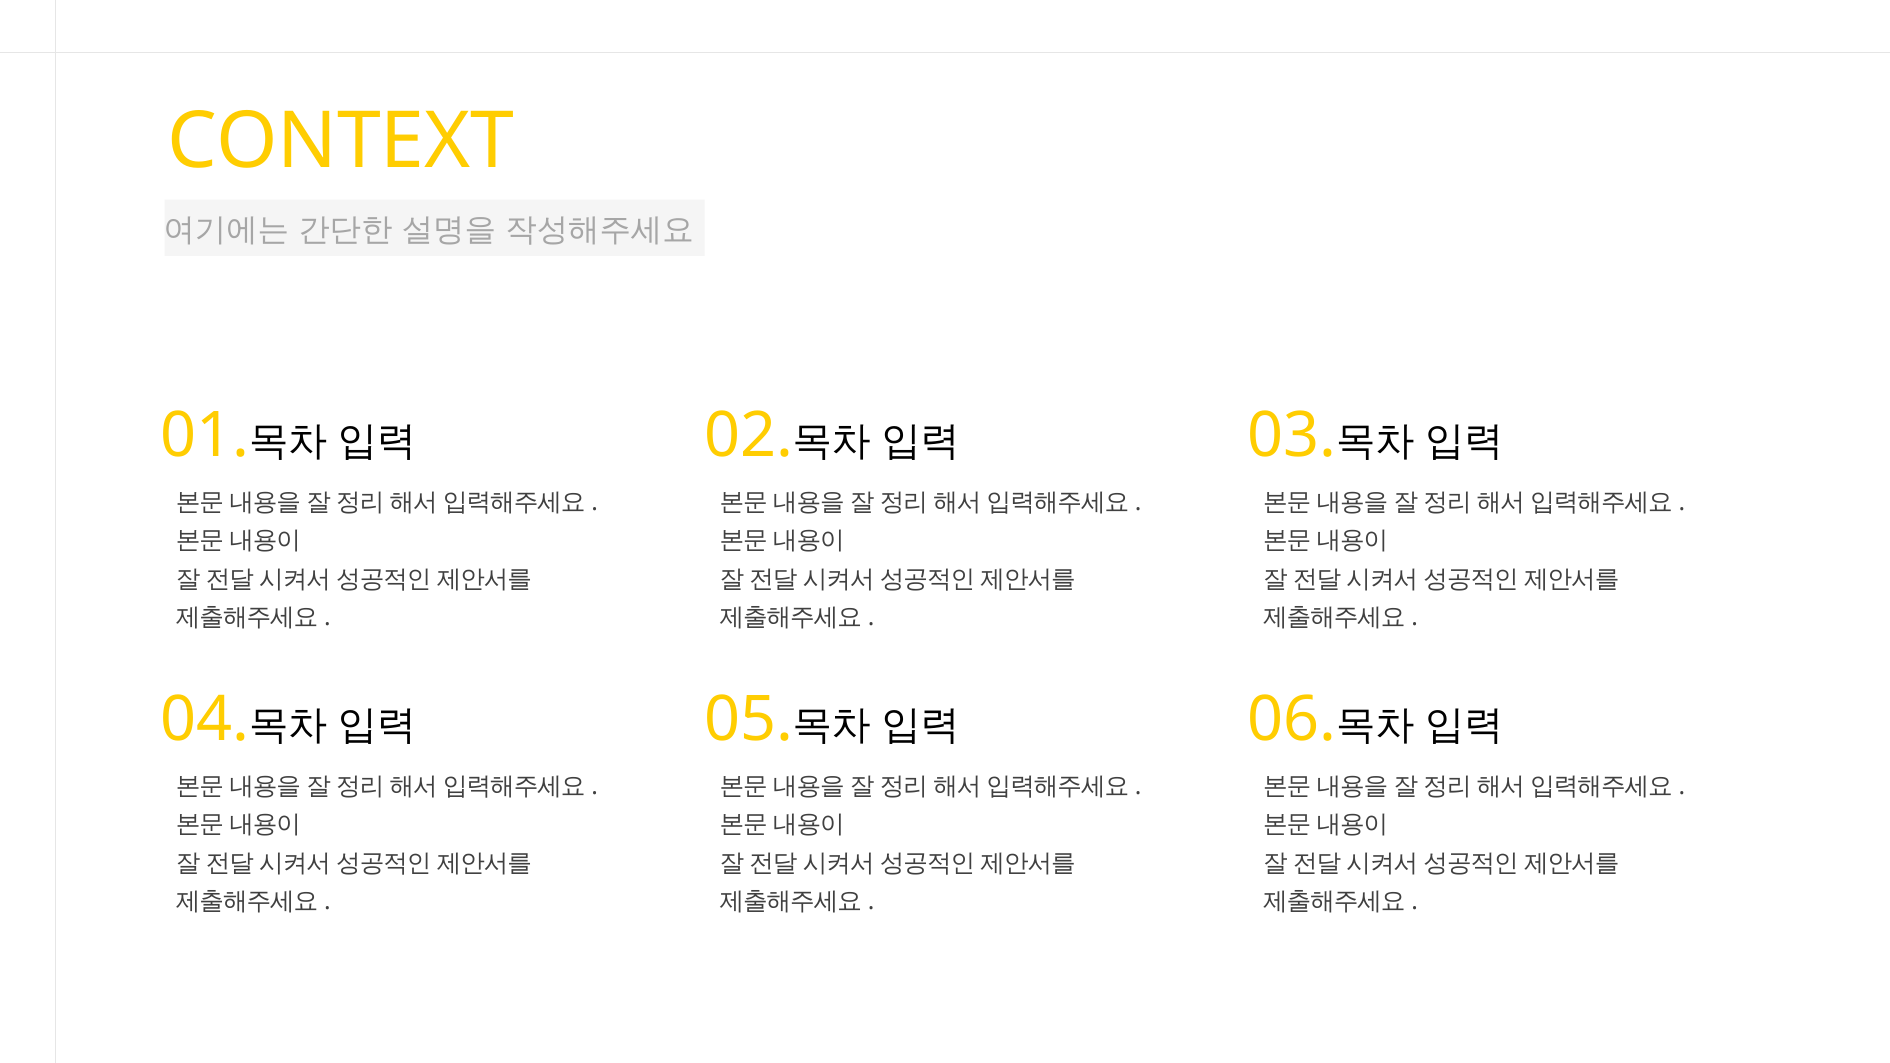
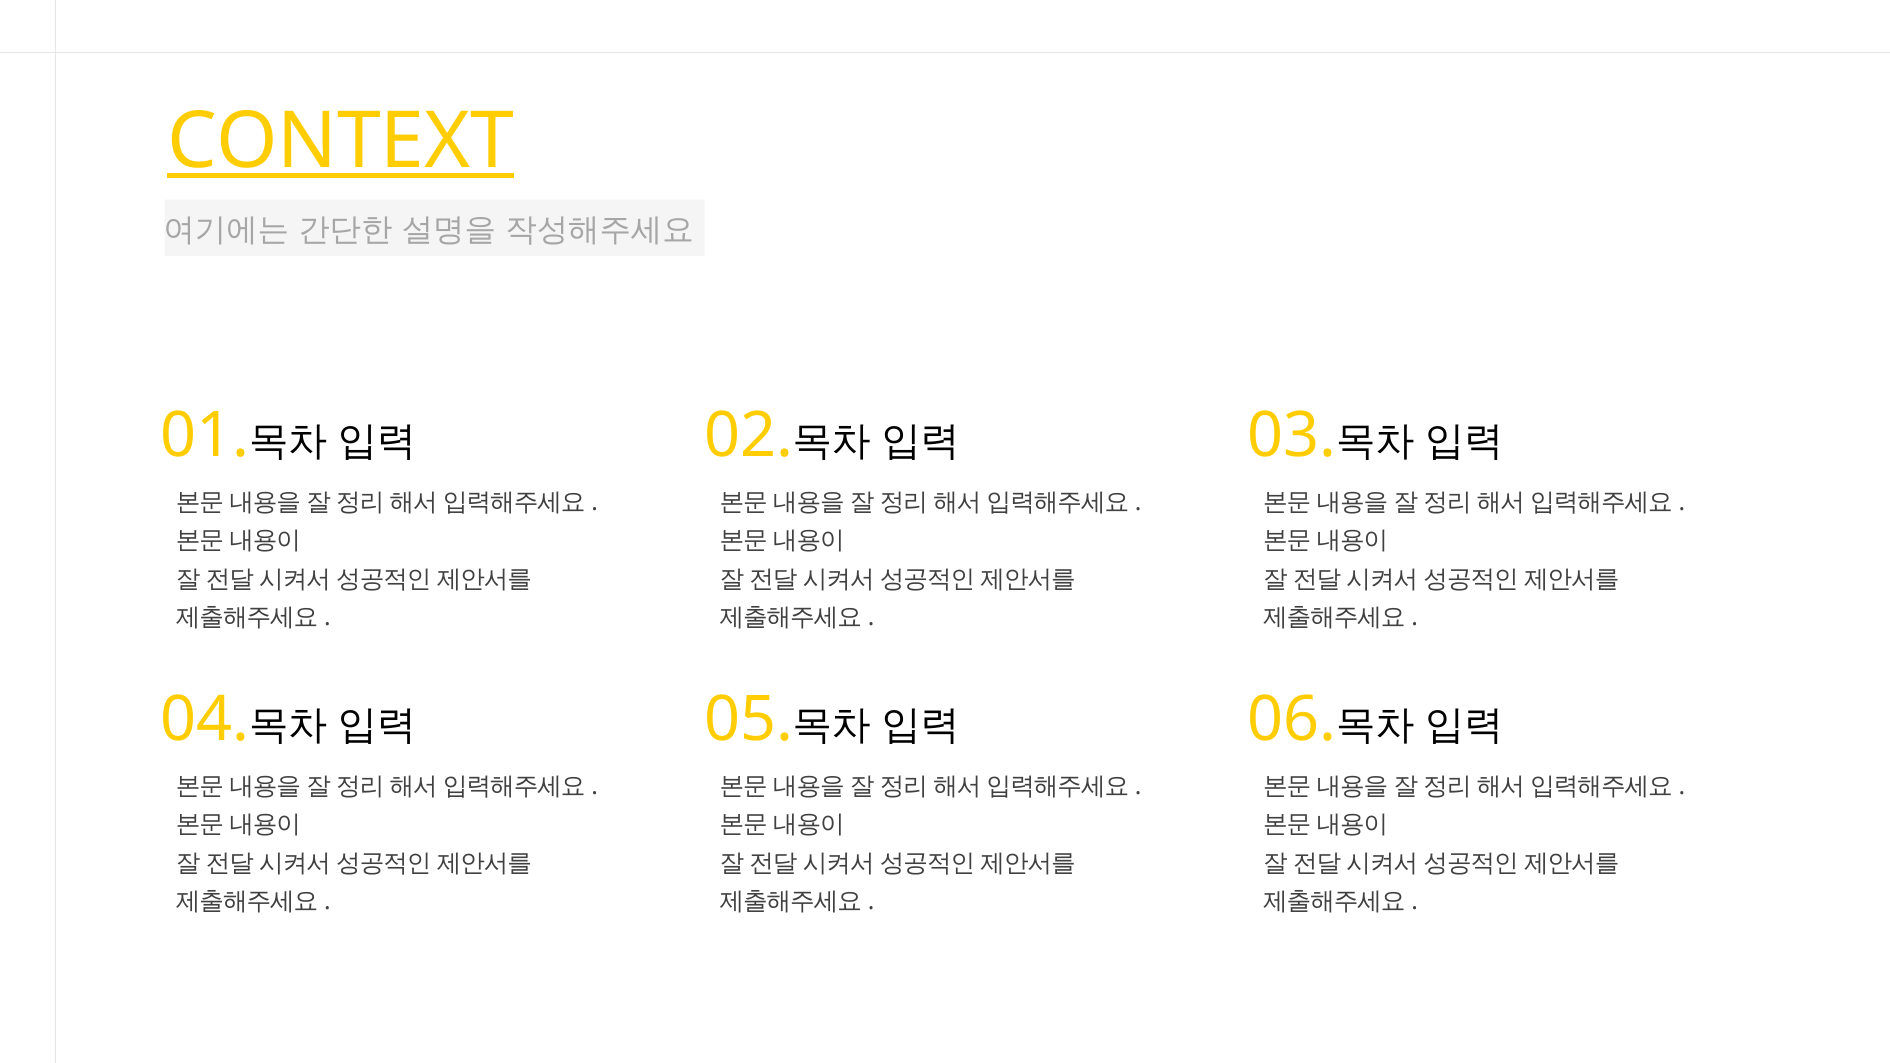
CONTEXT underline: none -> present
